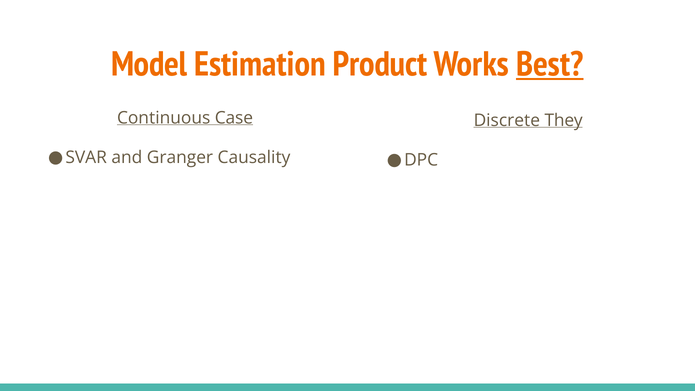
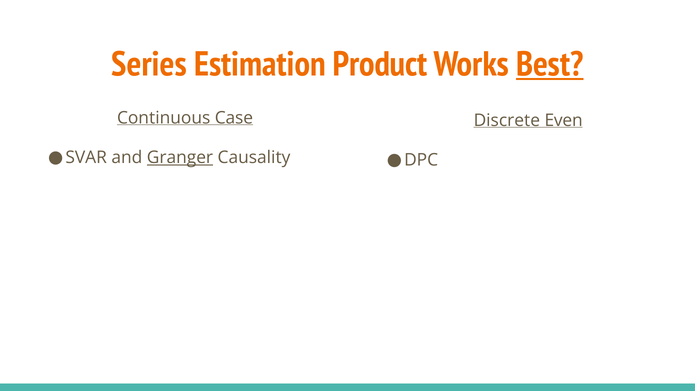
Model: Model -> Series
They: They -> Even
Granger underline: none -> present
